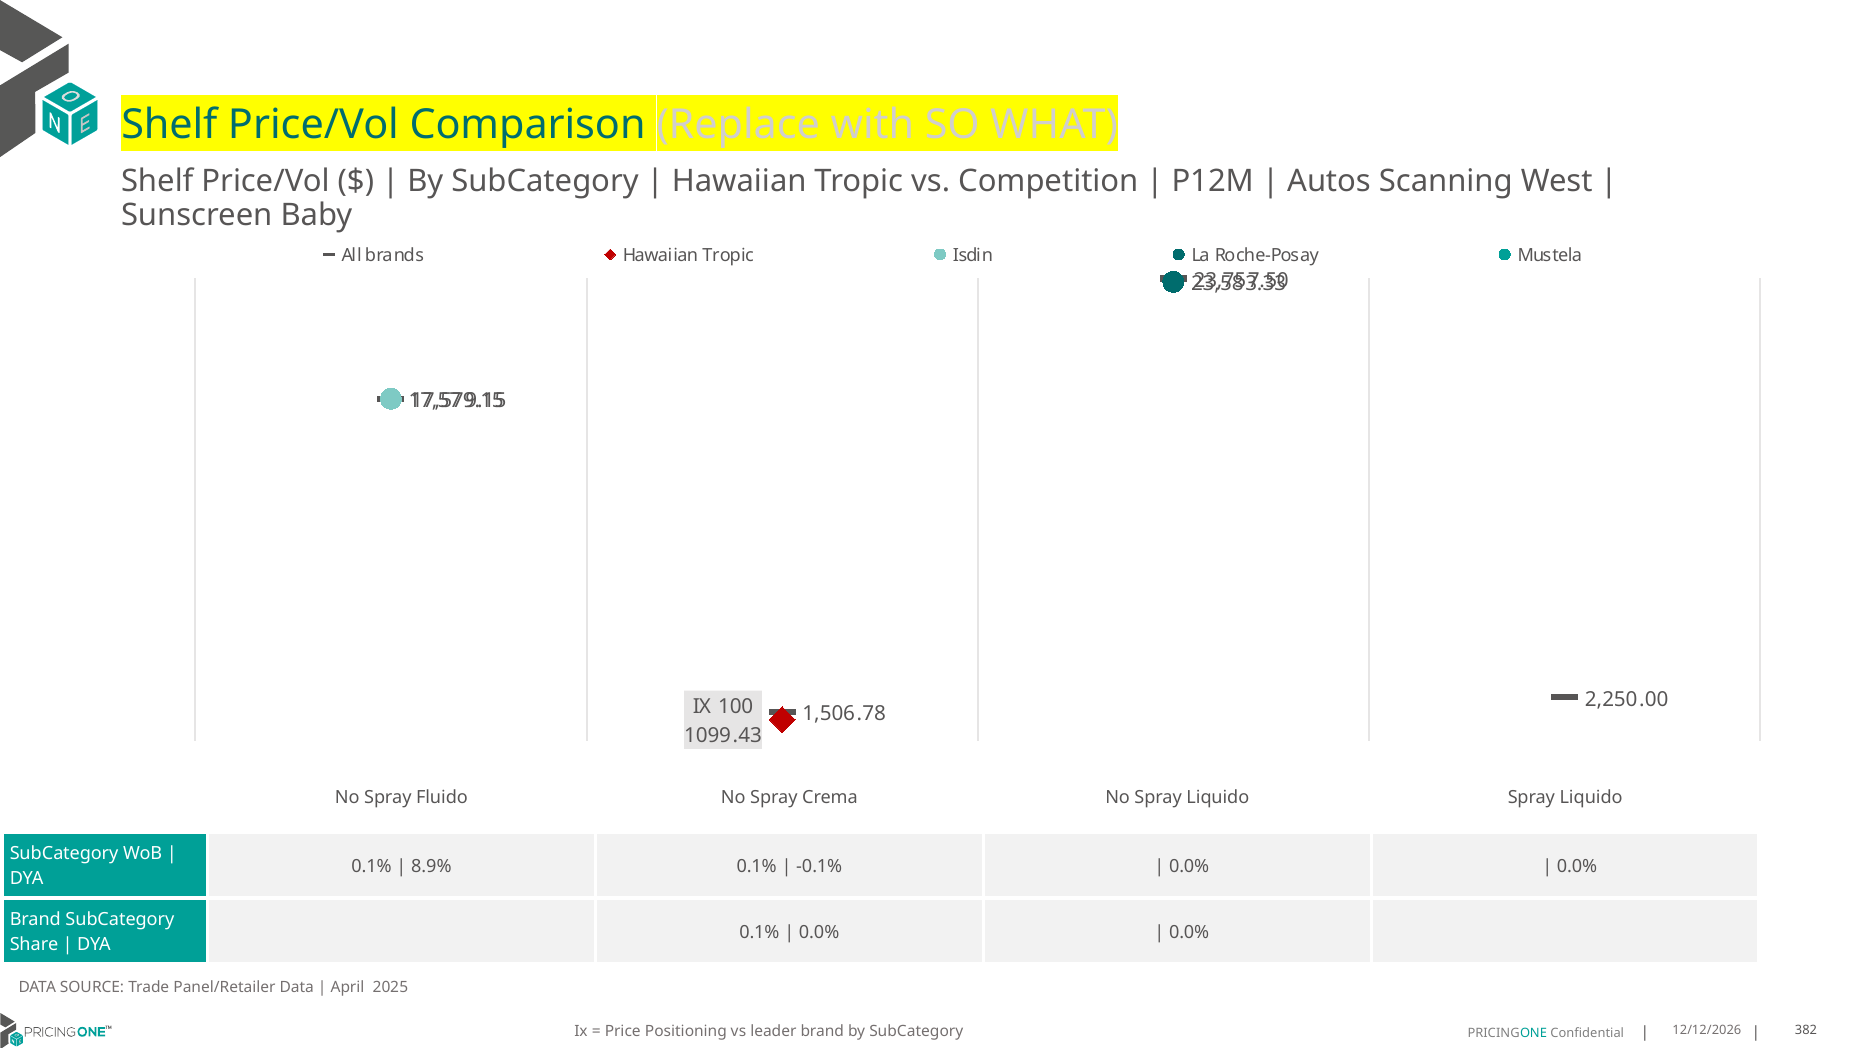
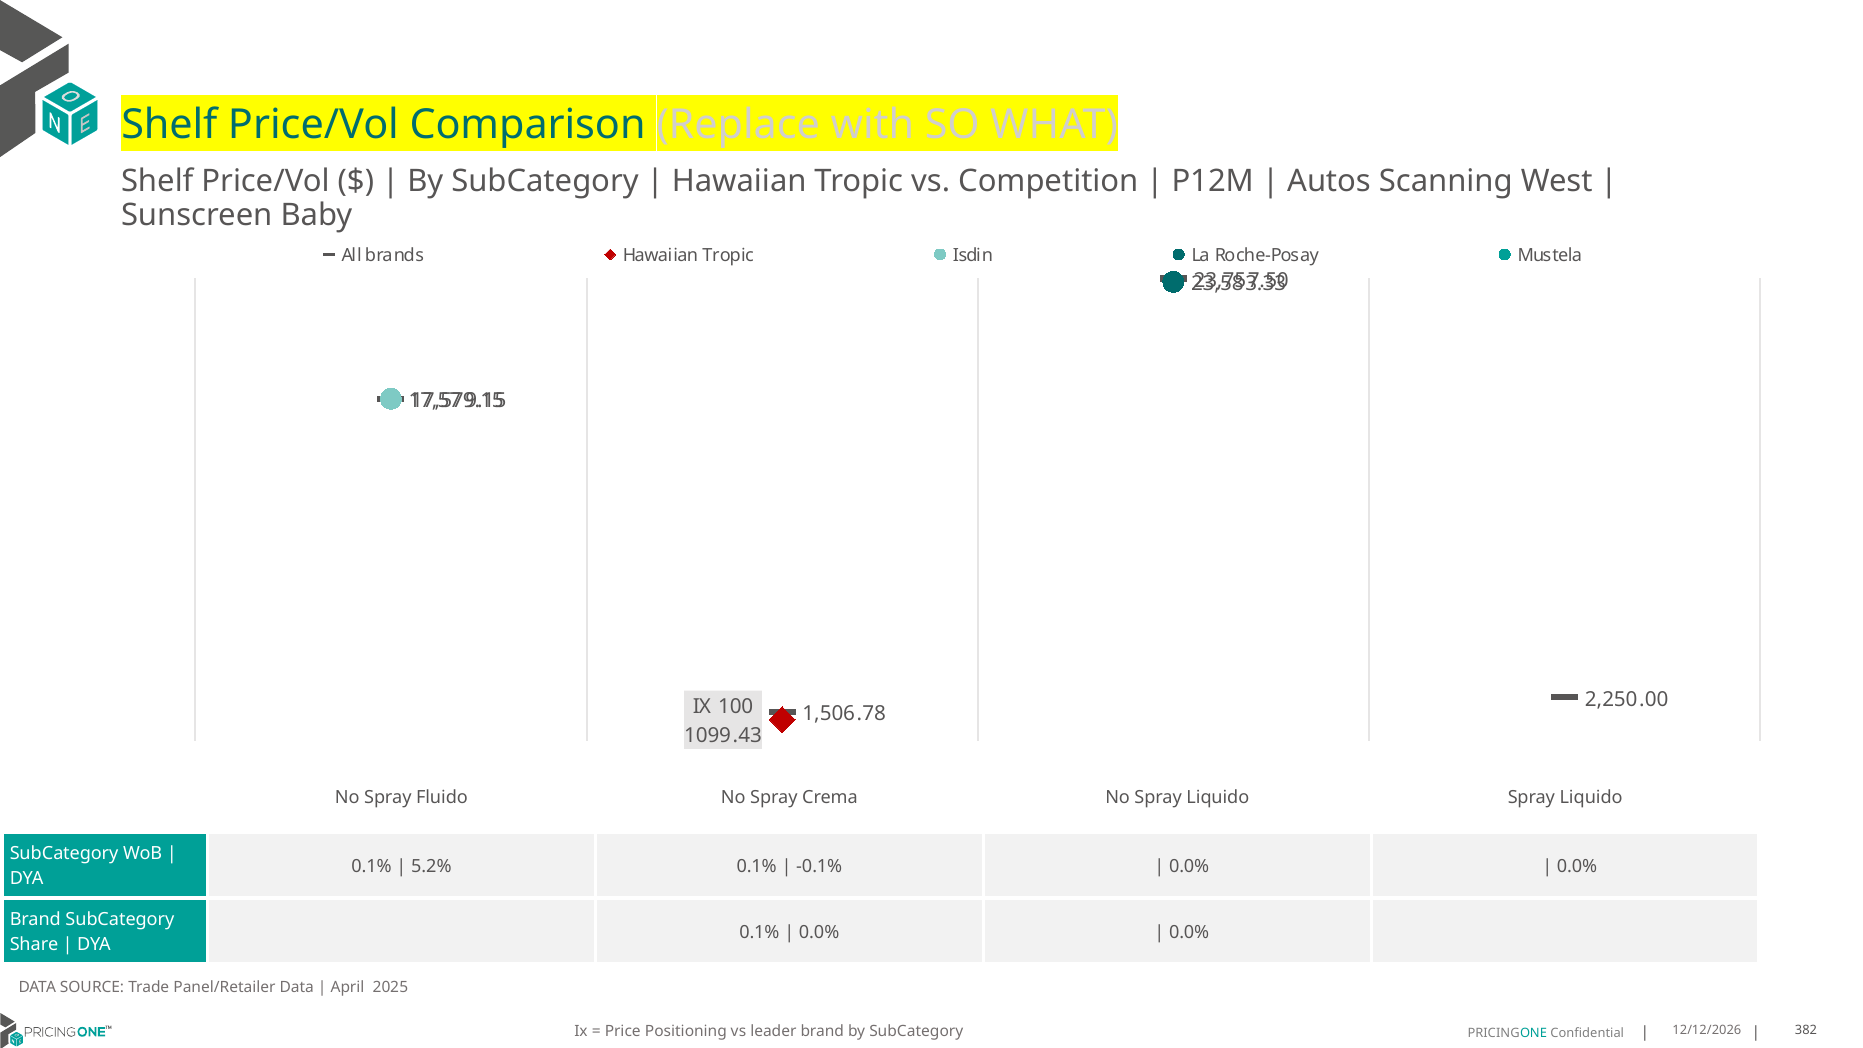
8.9%: 8.9% -> 5.2%
